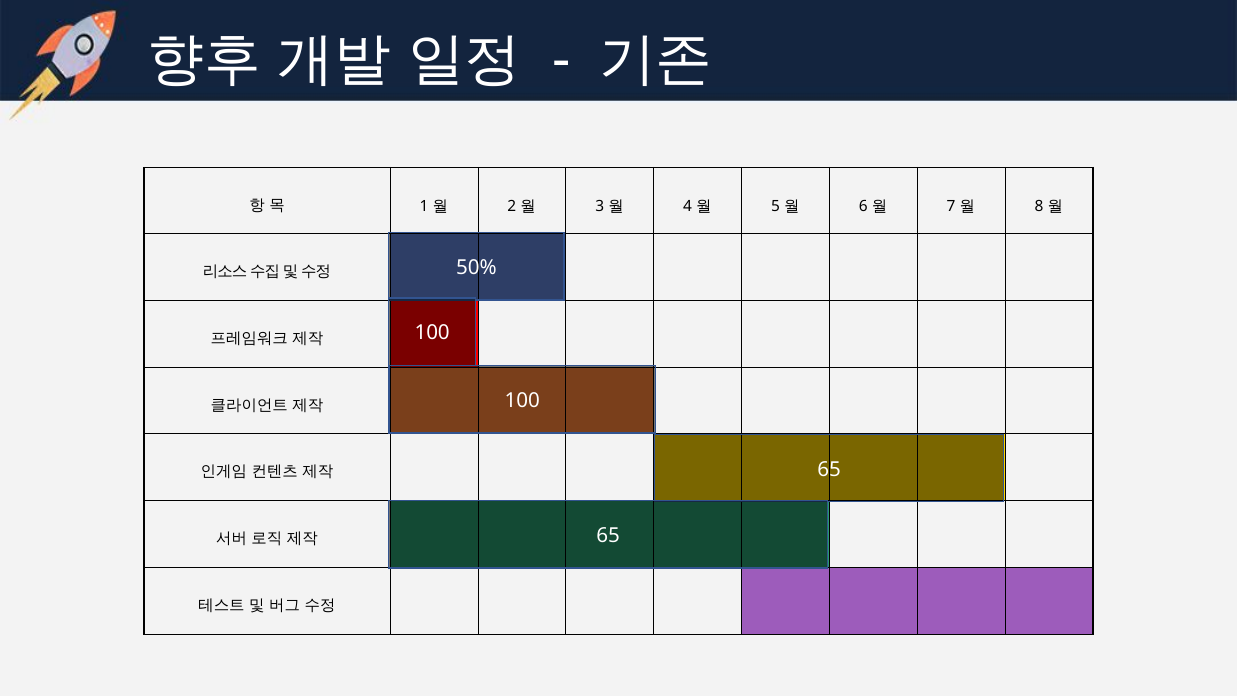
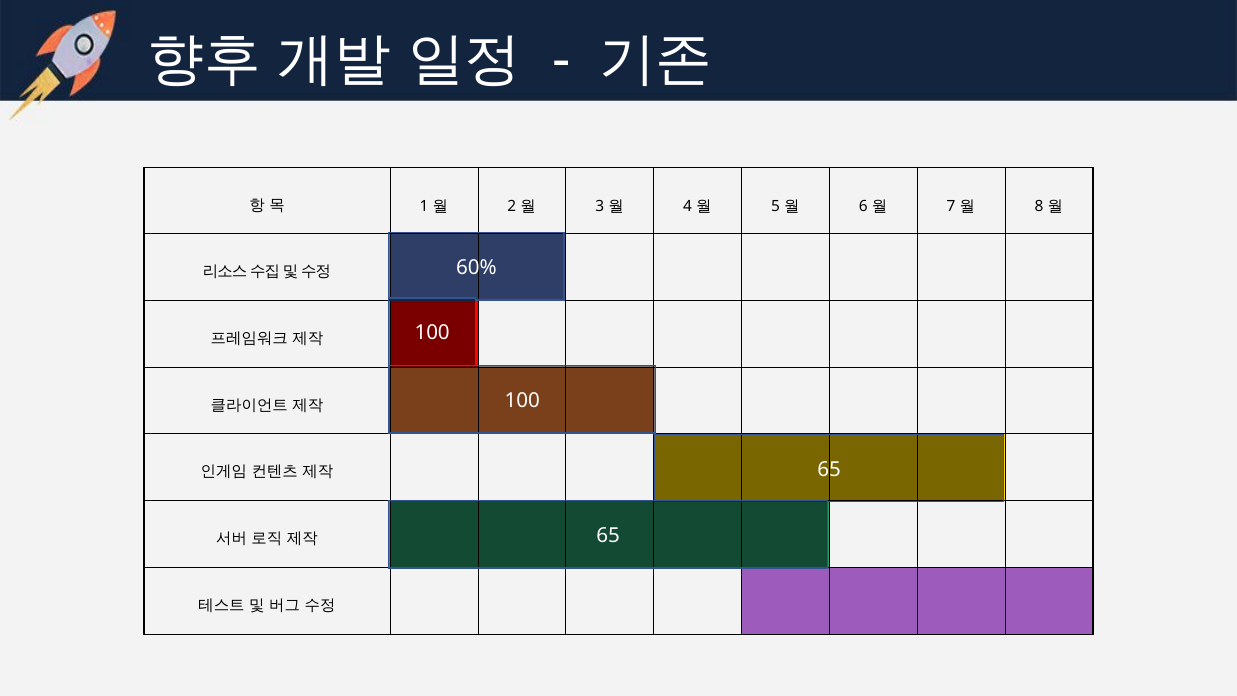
50%: 50% -> 60%
